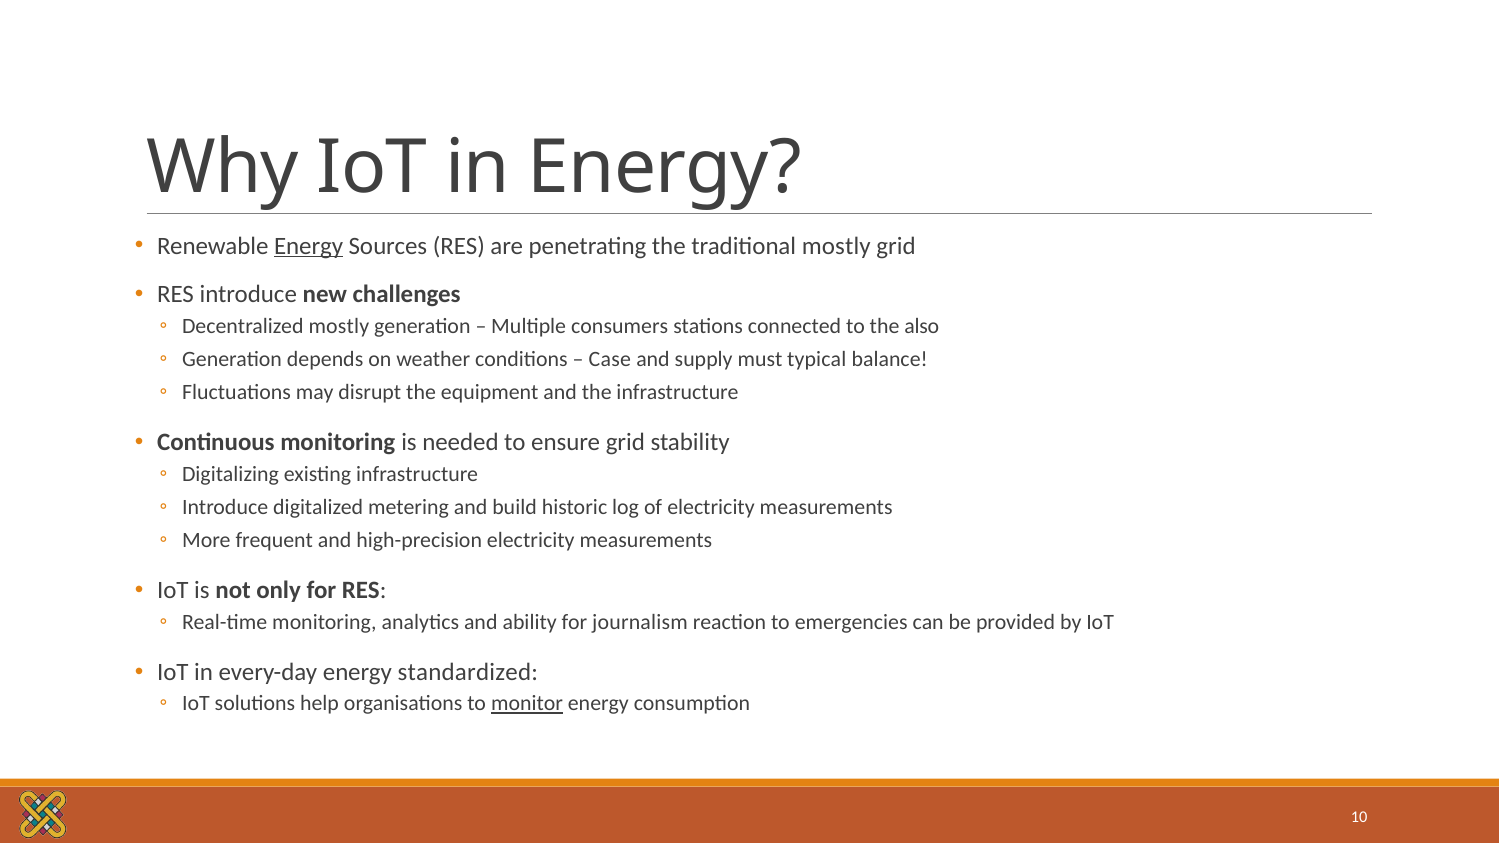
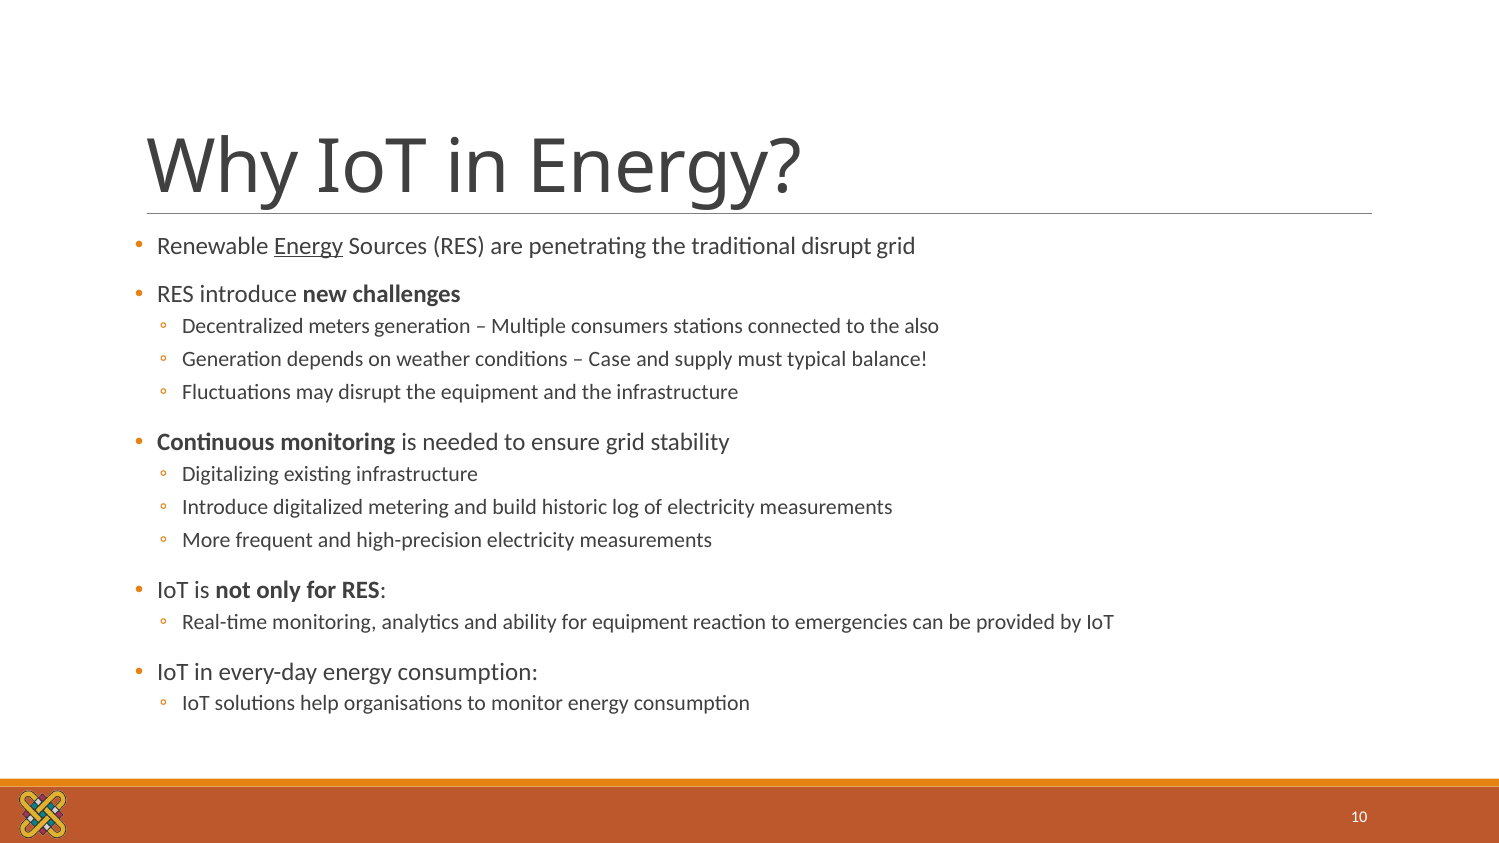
traditional mostly: mostly -> disrupt
Decentralized mostly: mostly -> meters
for journalism: journalism -> equipment
every-day energy standardized: standardized -> consumption
monitor underline: present -> none
